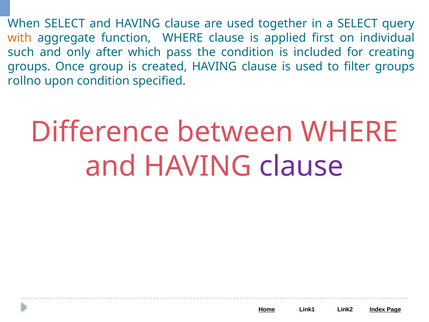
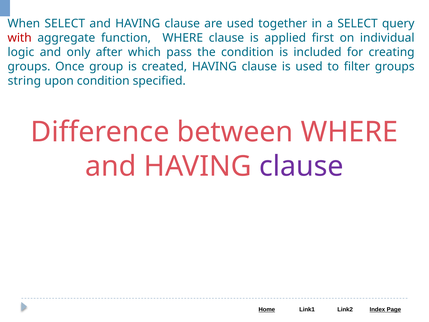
with colour: orange -> red
such: such -> logic
rollno: rollno -> string
